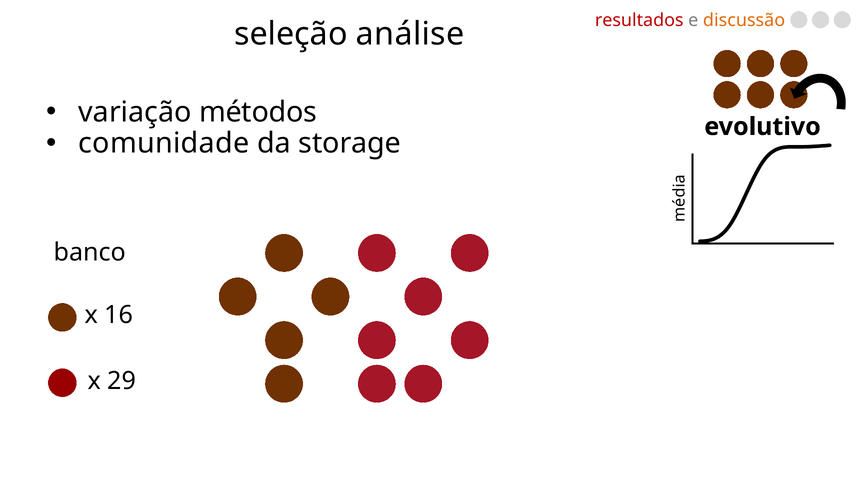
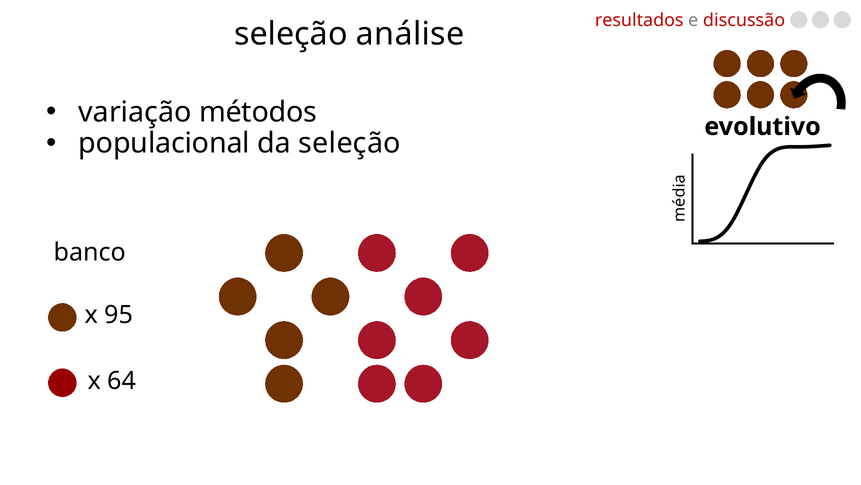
discussão colour: orange -> red
comunidade: comunidade -> populacional
da storage: storage -> seleção
16: 16 -> 95
29: 29 -> 64
